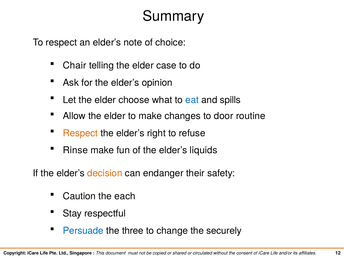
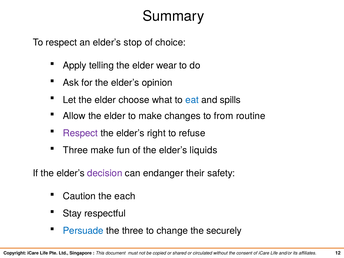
note: note -> stop
Chair: Chair -> Apply
case: case -> wear
door: door -> from
Respect at (80, 133) colour: orange -> purple
Rinse at (75, 150): Rinse -> Three
decision colour: orange -> purple
